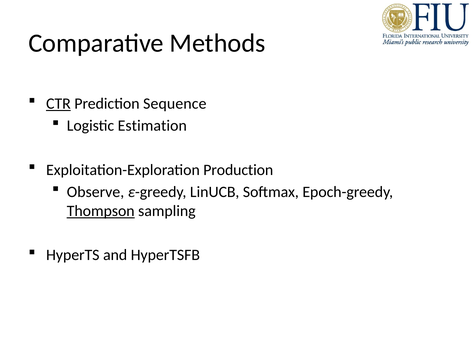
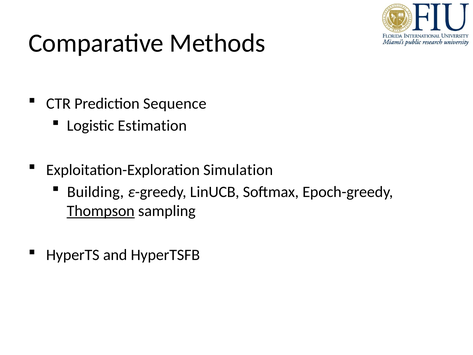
CTR underline: present -> none
Production: Production -> Simulation
Observe: Observe -> Building
